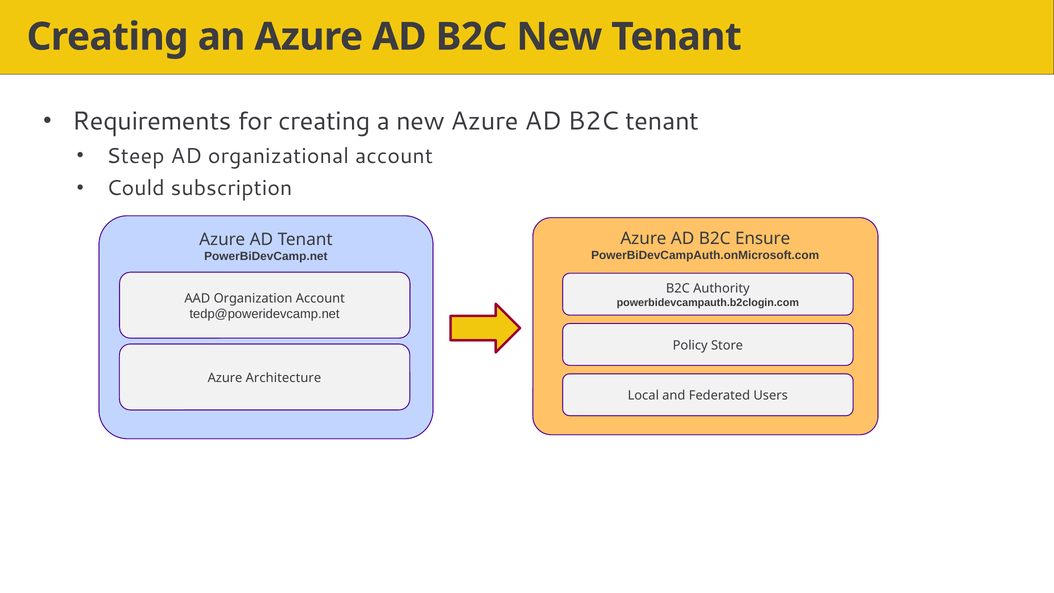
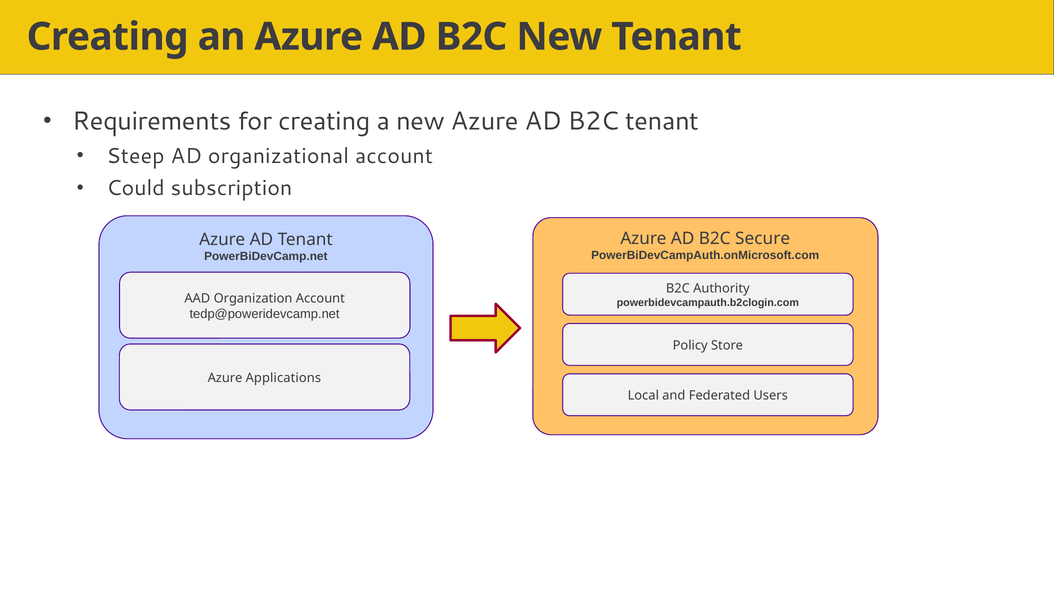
Ensure: Ensure -> Secure
Architecture: Architecture -> Applications
